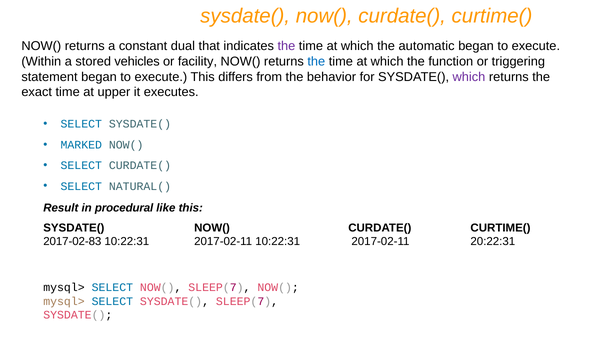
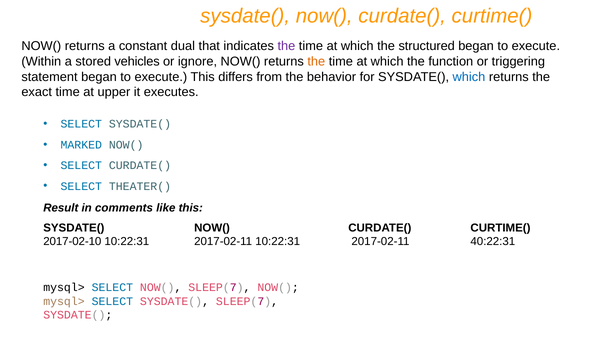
automatic: automatic -> structured
facility: facility -> ignore
the at (316, 62) colour: blue -> orange
which at (469, 77) colour: purple -> blue
NATURAL(: NATURAL( -> THEATER(
procedural: procedural -> comments
2017-02-83: 2017-02-83 -> 2017-02-10
20:22:31: 20:22:31 -> 40:22:31
